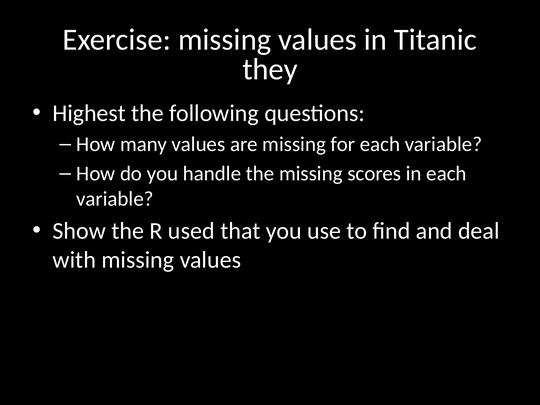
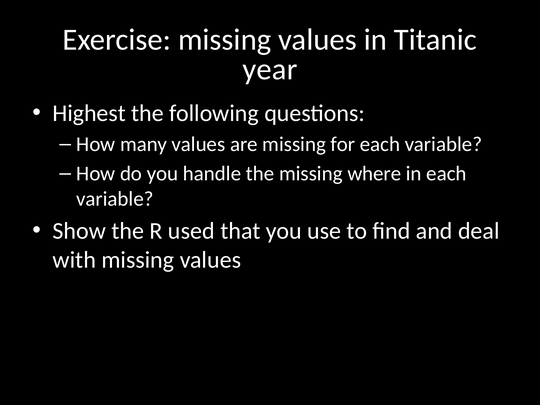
they: they -> year
scores: scores -> where
